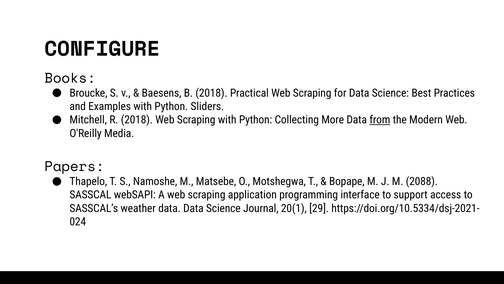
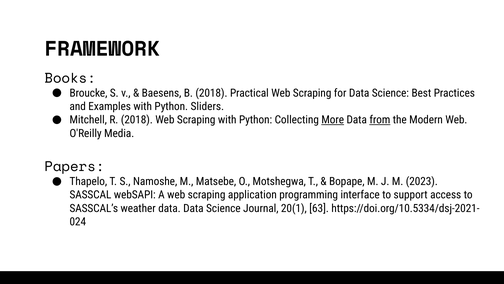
CONFIGURE: CONFIGURE -> FRAMEWORK
More underline: none -> present
2088: 2088 -> 2023
29: 29 -> 63
